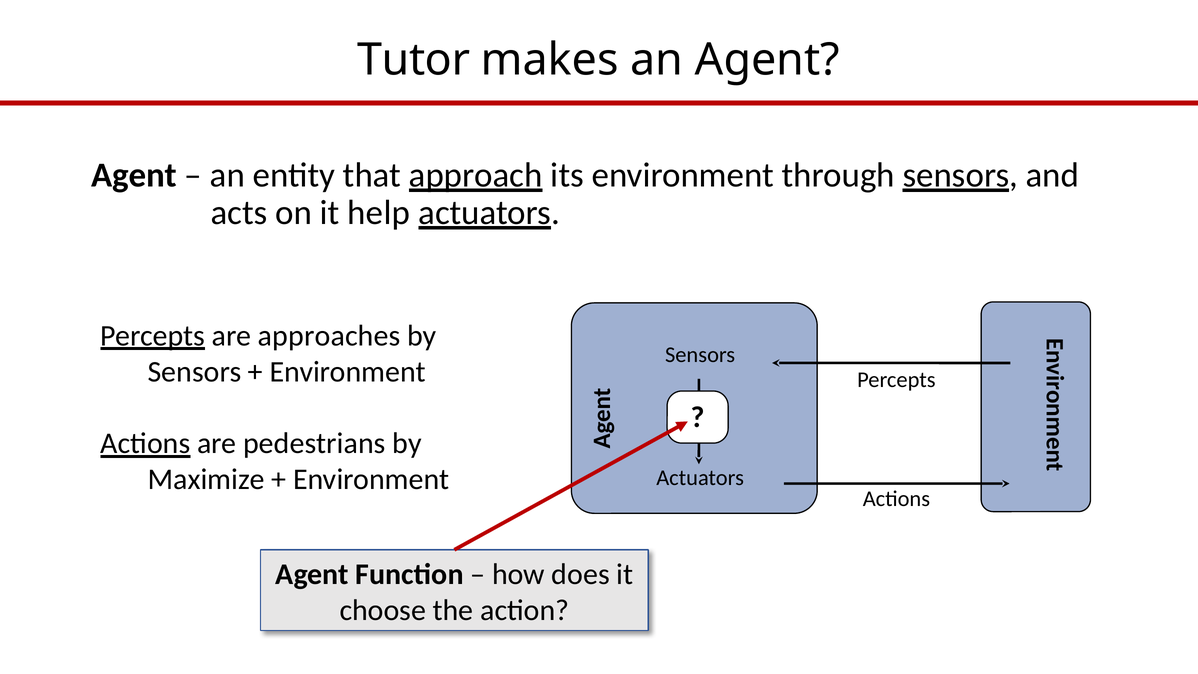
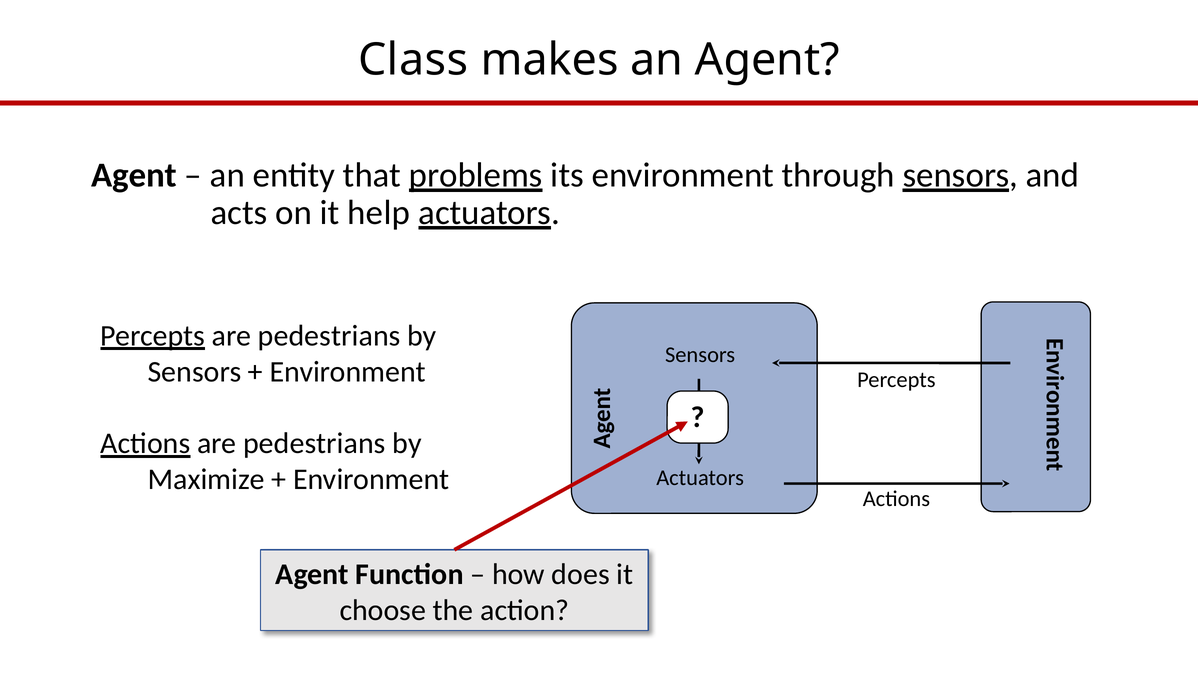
Tutor: Tutor -> Class
approach: approach -> problems
Percepts are approaches: approaches -> pedestrians
